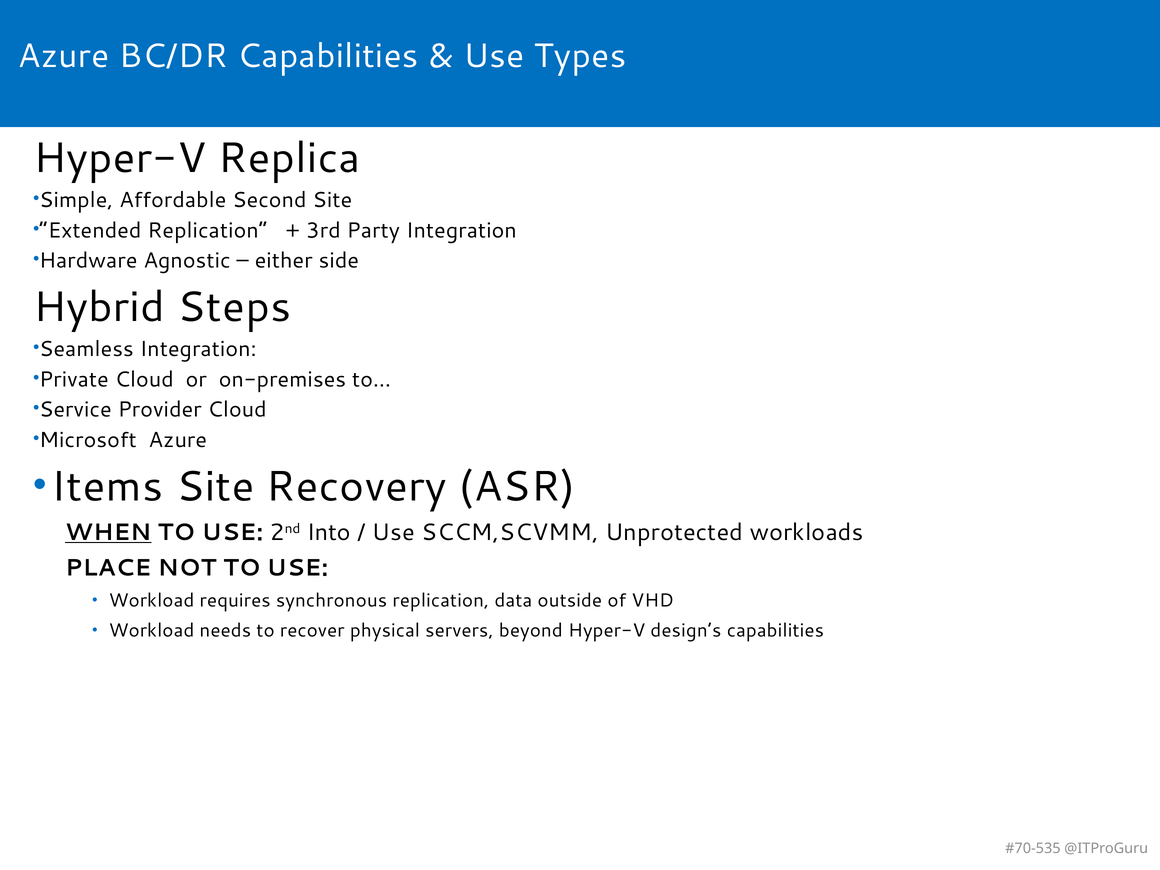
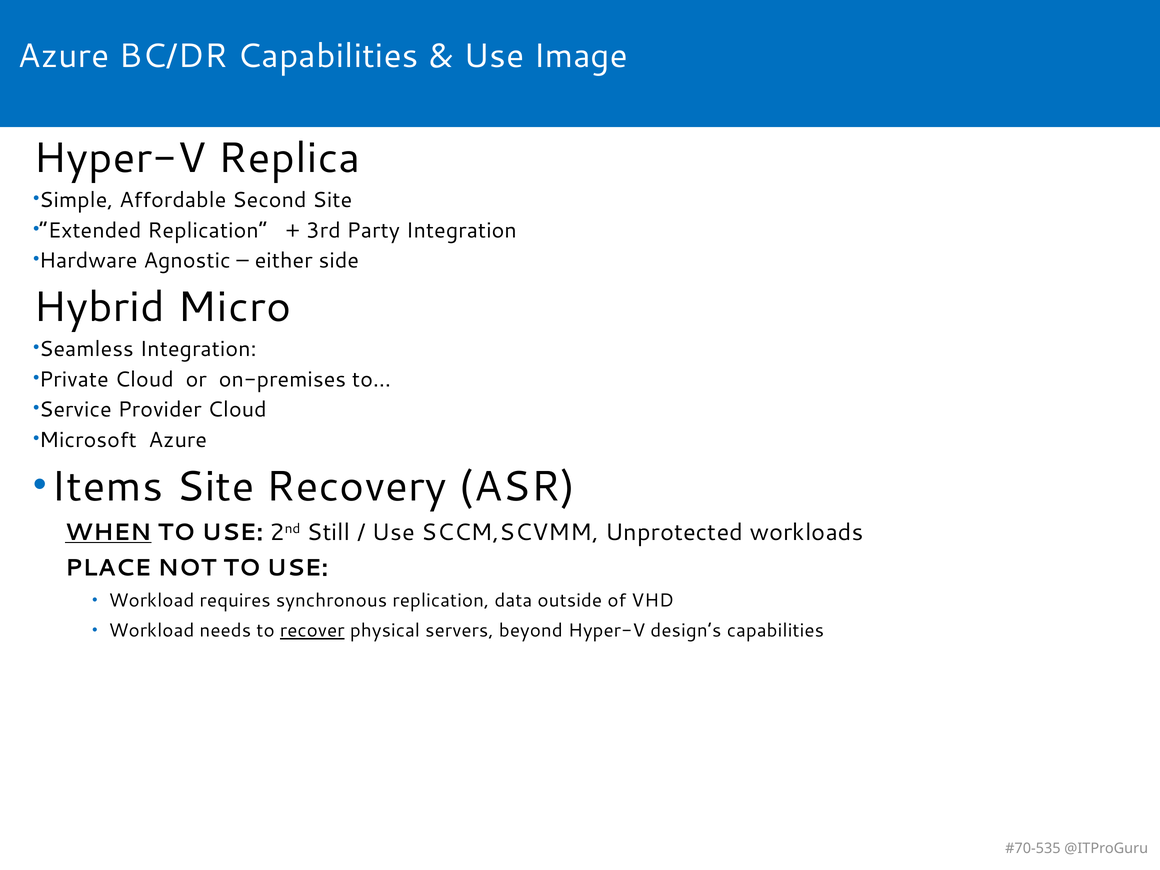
Types: Types -> Image
Steps: Steps -> Micro
Into: Into -> Still
recover underline: none -> present
